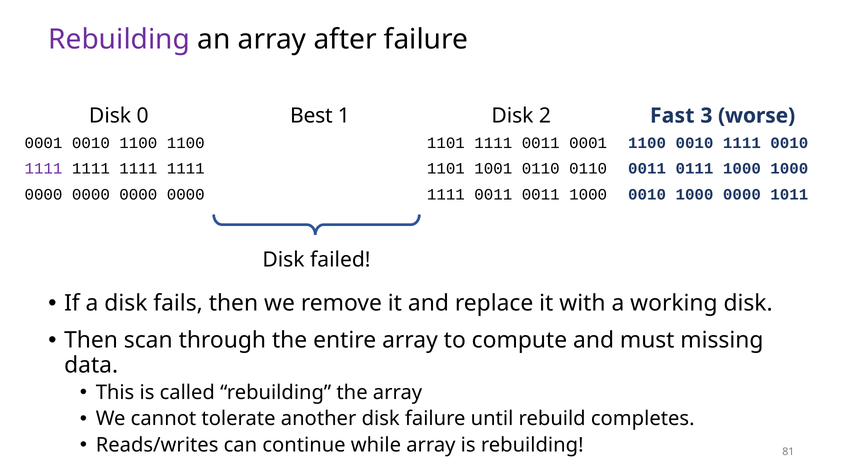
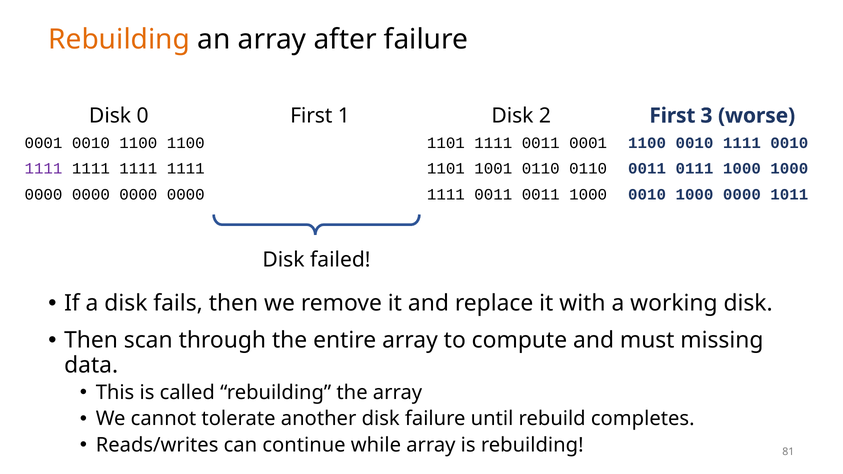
Rebuilding at (119, 39) colour: purple -> orange
0 Best: Best -> First
2 Fast: Fast -> First
